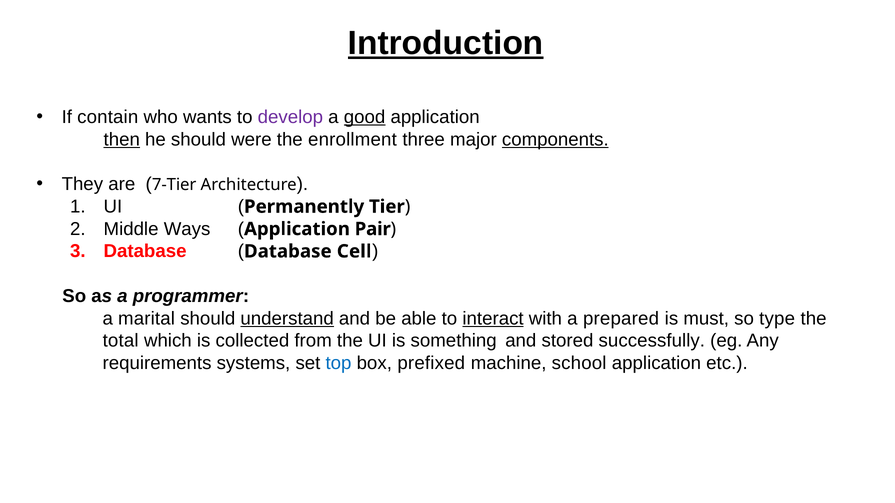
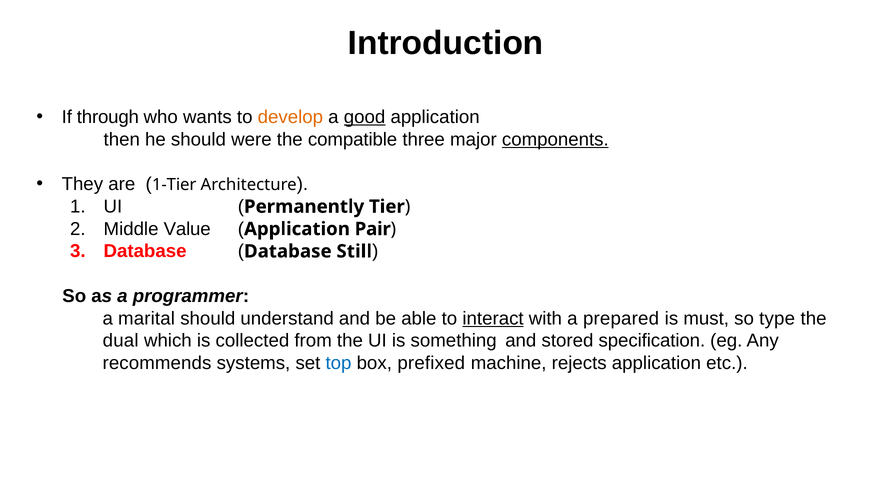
Introduction underline: present -> none
contain: contain -> through
develop colour: purple -> orange
then underline: present -> none
enrollment: enrollment -> compatible
7-Tier: 7-Tier -> 1-Tier
Ways: Ways -> Value
Cell: Cell -> Still
understand underline: present -> none
total: total -> dual
successfully: successfully -> specification
requirements: requirements -> recommends
school: school -> rejects
